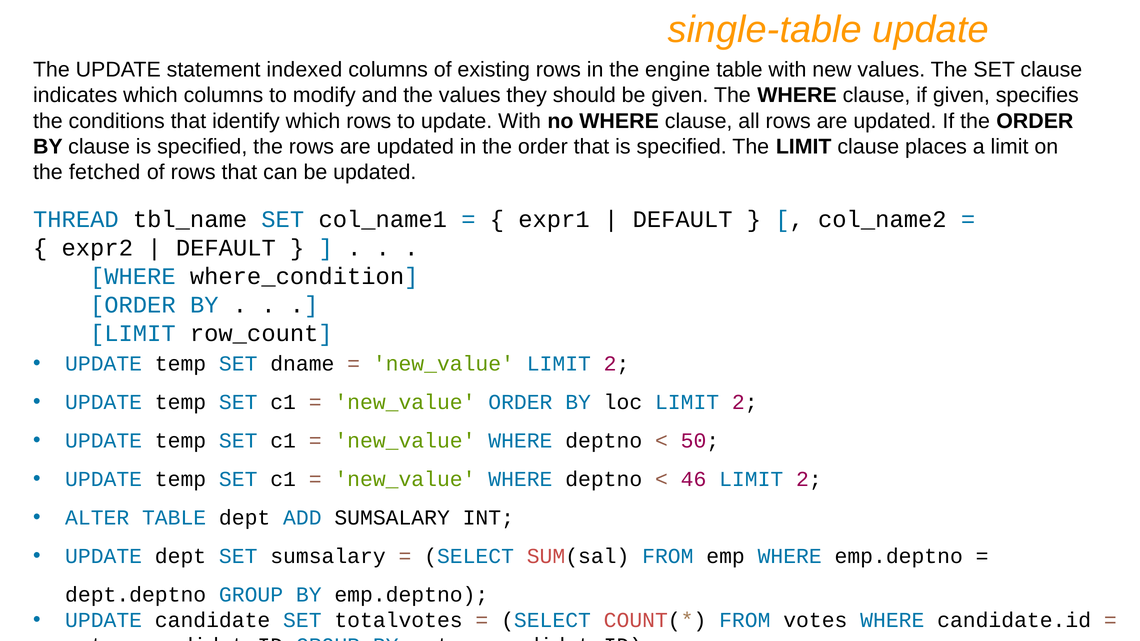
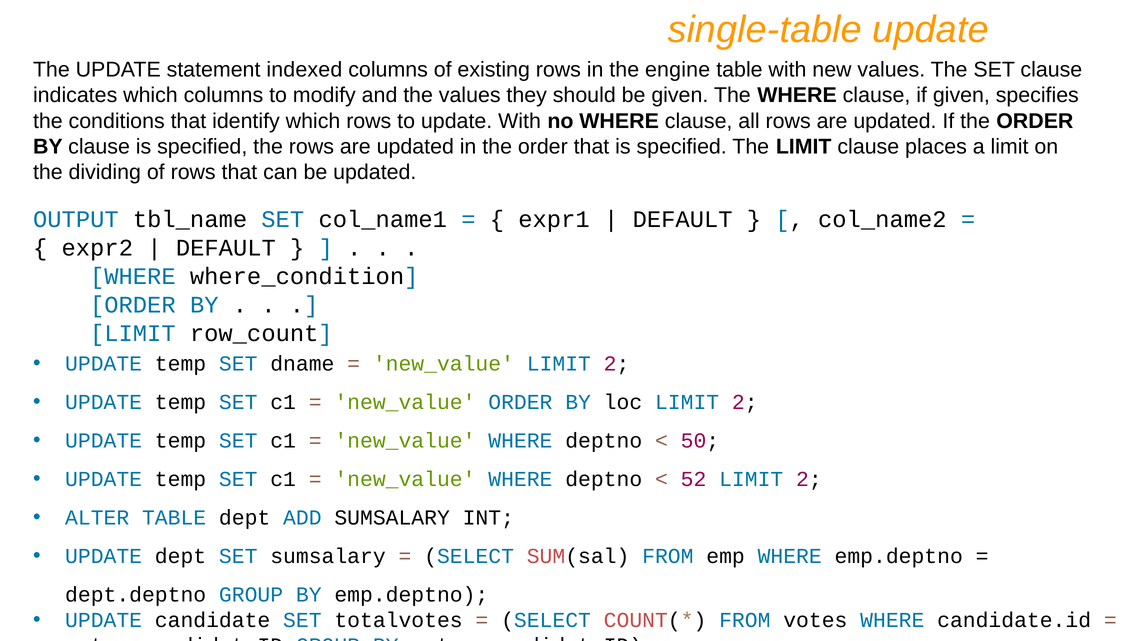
fetched: fetched -> dividing
THREAD: THREAD -> OUTPUT
46: 46 -> 52
